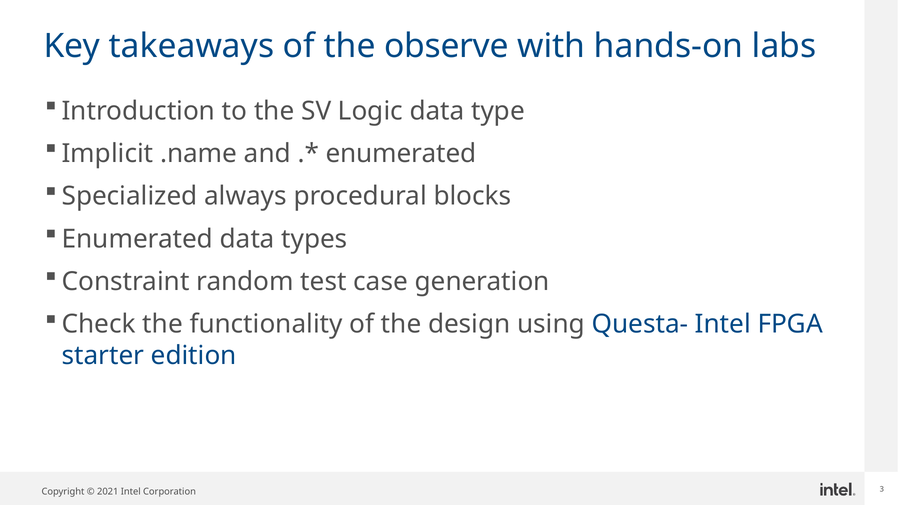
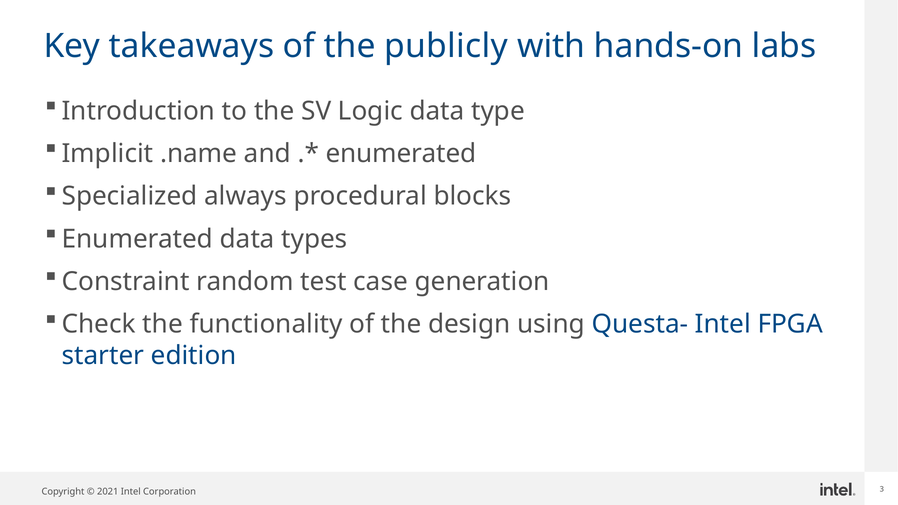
observe: observe -> publicly
